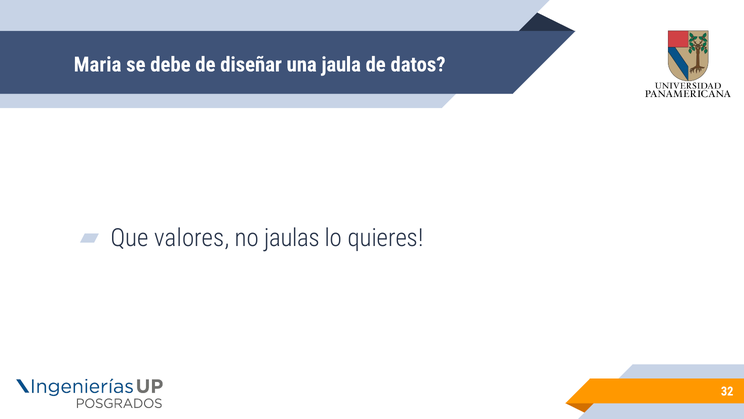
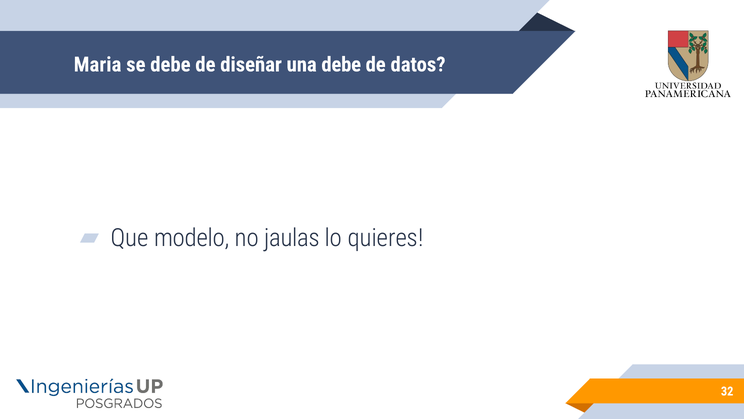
una jaula: jaula -> debe
valores: valores -> modelo
